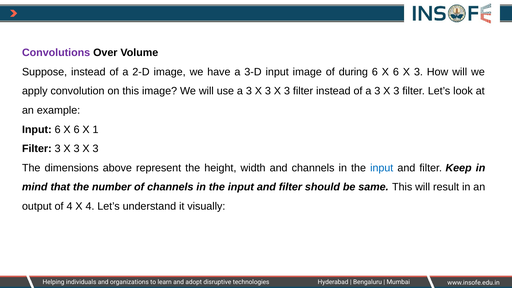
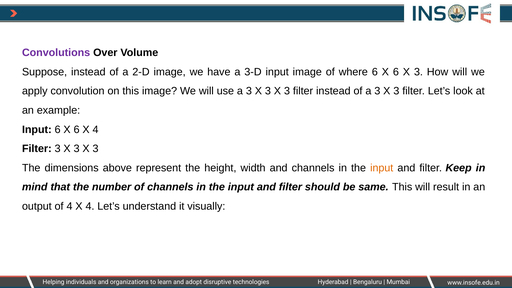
during: during -> where
6 X 1: 1 -> 4
input at (382, 168) colour: blue -> orange
